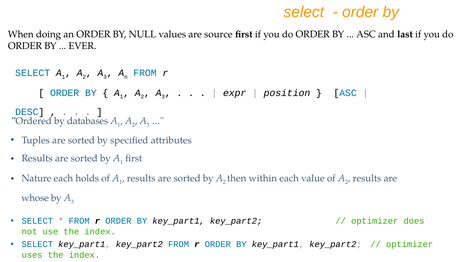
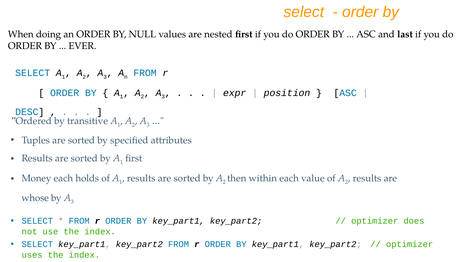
source: source -> nested
databases: databases -> transitive
Nature: Nature -> Money
